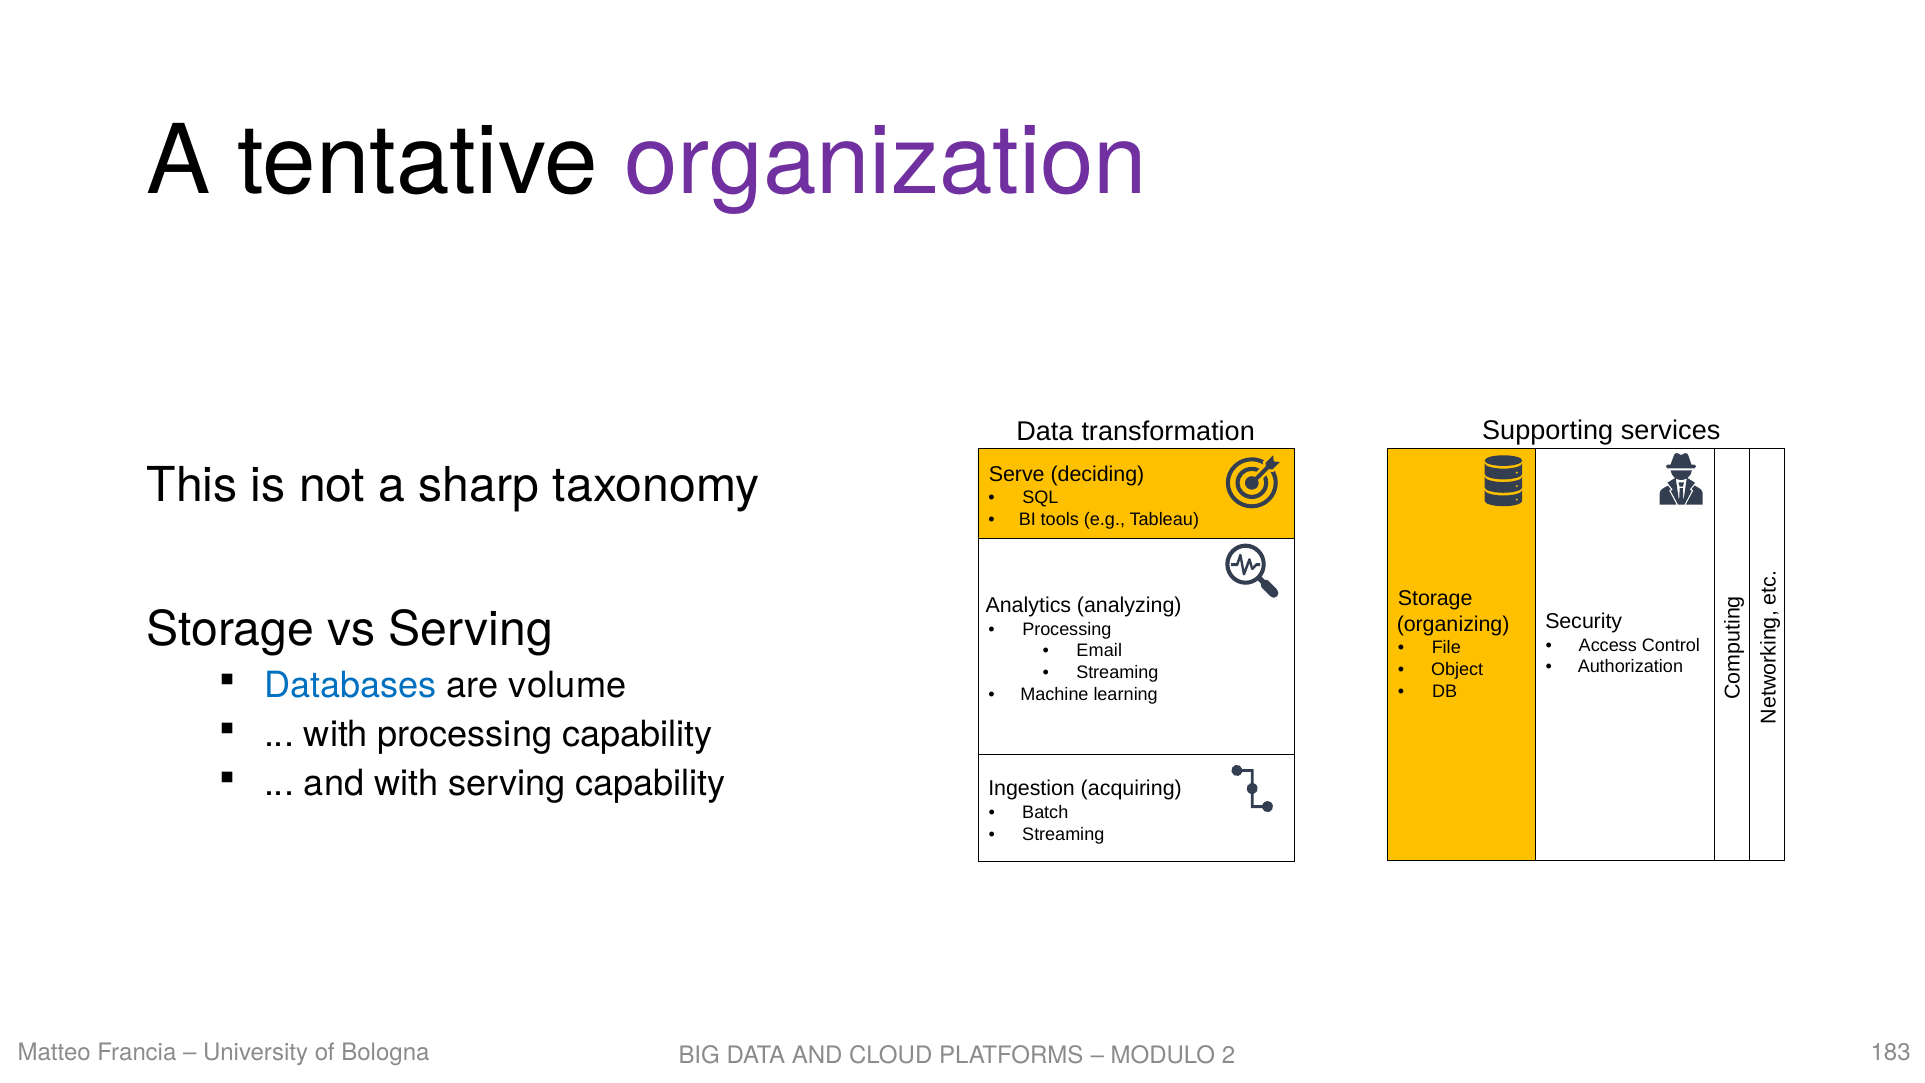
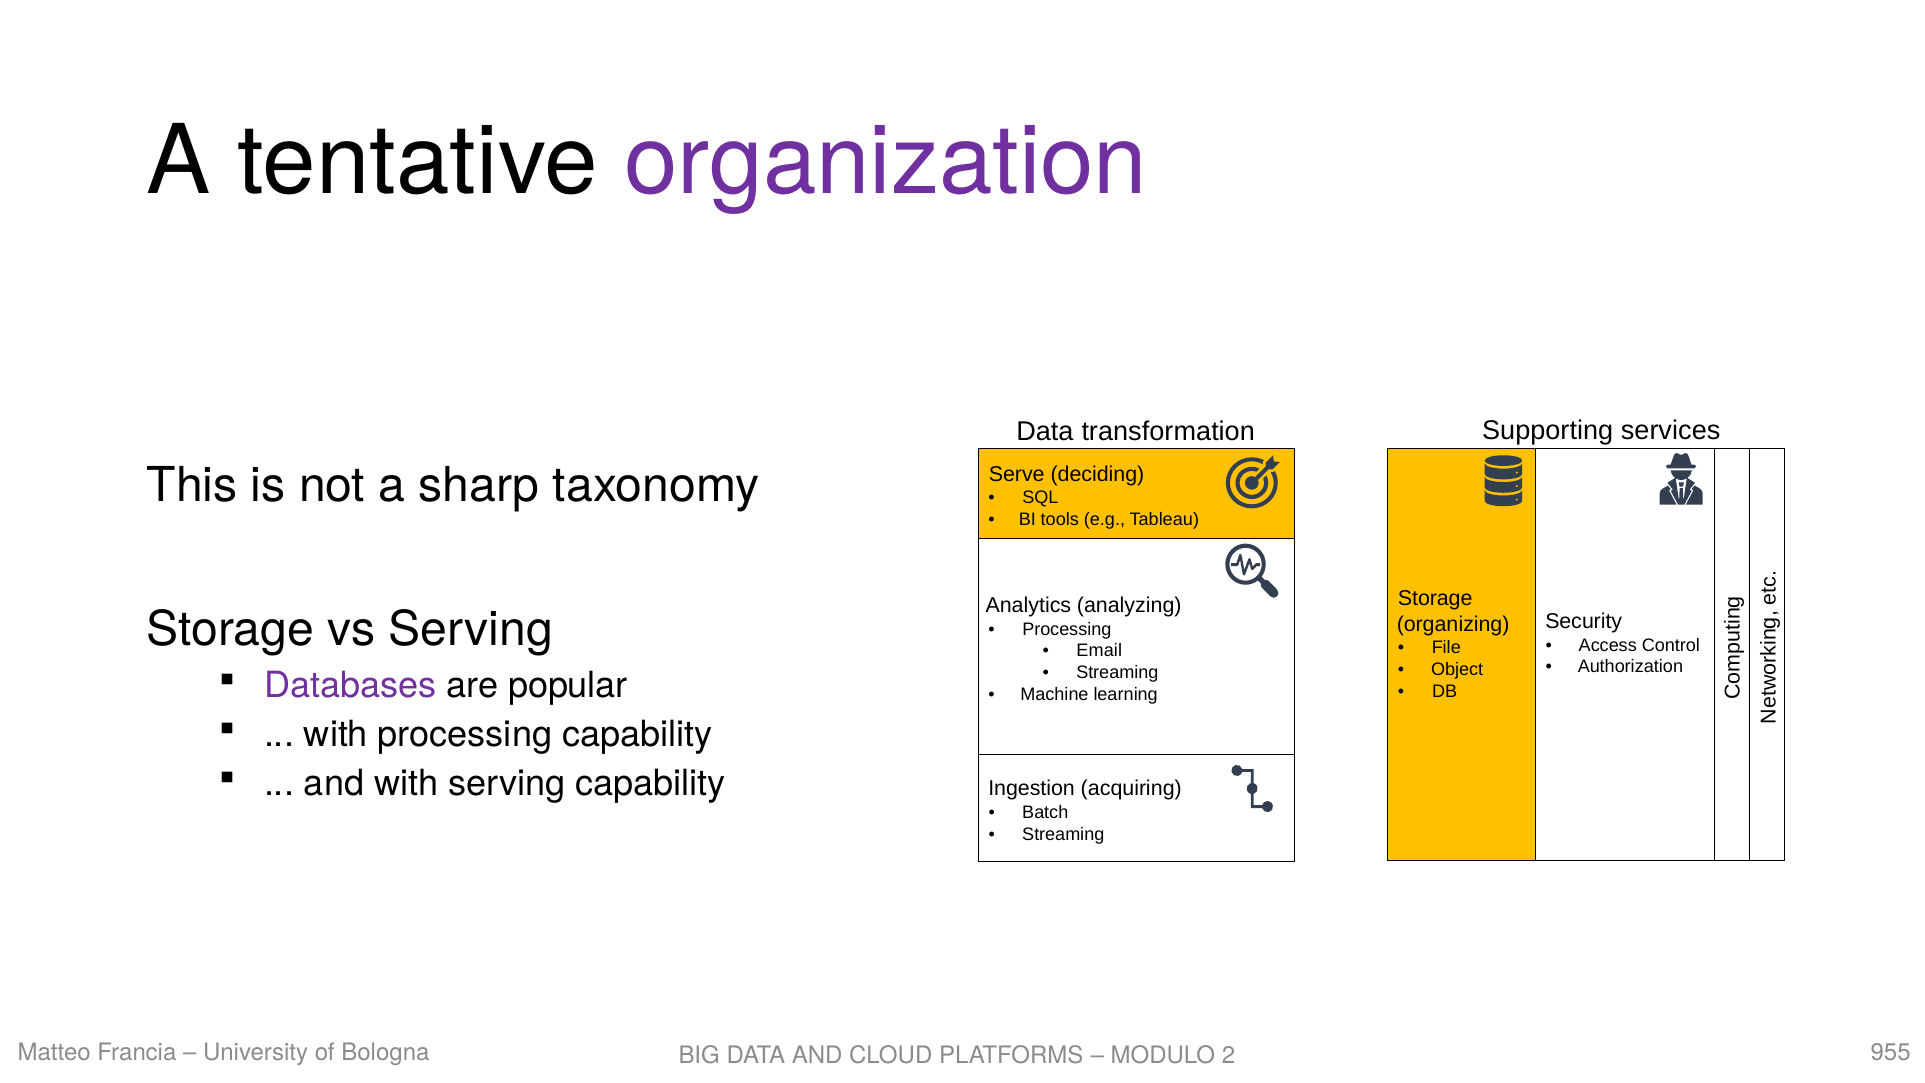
Databases colour: blue -> purple
volume: volume -> popular
183: 183 -> 955
